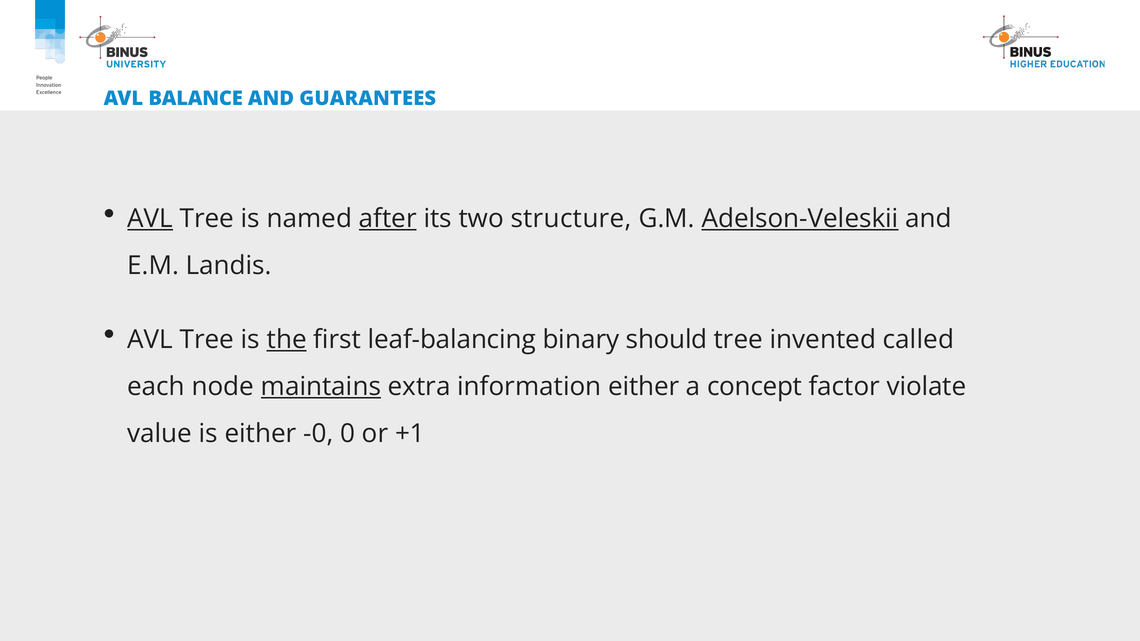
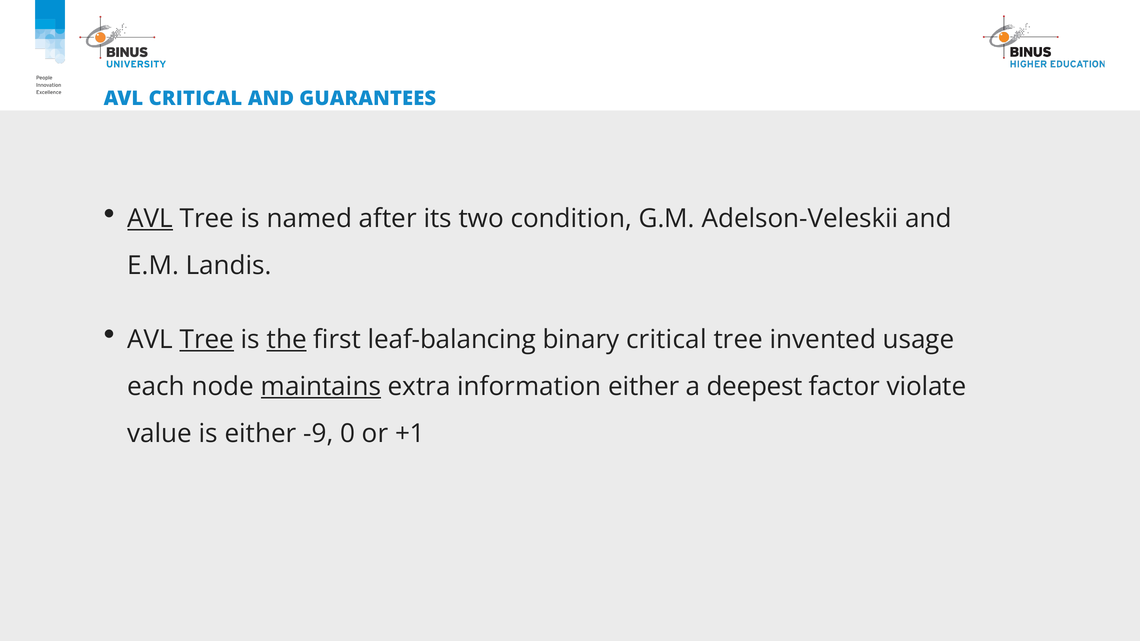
AVL BALANCE: BALANCE -> CRITICAL
after underline: present -> none
structure: structure -> condition
Adelson-Veleskii underline: present -> none
Tree at (207, 340) underline: none -> present
binary should: should -> critical
called: called -> usage
concept: concept -> deepest
-0: -0 -> -9
